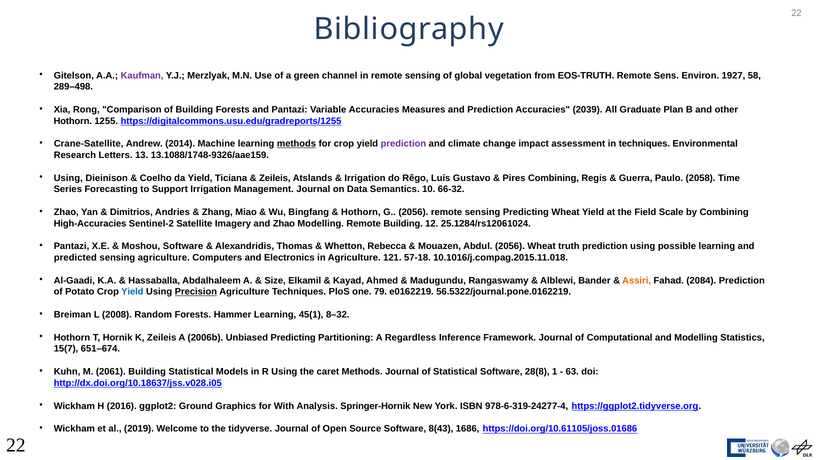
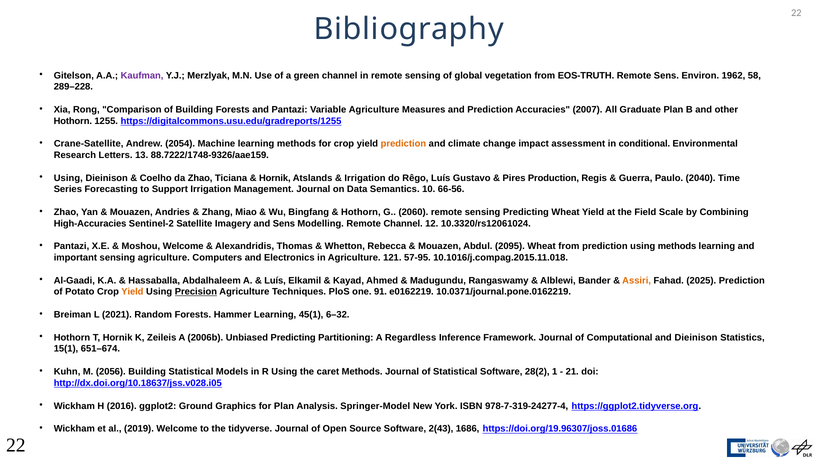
1927: 1927 -> 1962
289–498: 289–498 -> 289–228
Variable Accuracies: Accuracies -> Agriculture
2039: 2039 -> 2007
2014: 2014 -> 2054
methods at (296, 144) underline: present -> none
prediction at (403, 144) colour: purple -> orange
in techniques: techniques -> conditional
13.1088/1748-9326/aae159: 13.1088/1748-9326/aae159 -> 88.7222/1748-9326/aae159
da Yield: Yield -> Zhao
Zeileis at (275, 178): Zeileis -> Hornik
Pires Combining: Combining -> Production
2058: 2058 -> 2040
66-32: 66-32 -> 66-56
Dimitrios at (131, 212): Dimitrios -> Mouazen
G 2056: 2056 -> 2060
and Zhao: Zhao -> Sens
Remote Building: Building -> Channel
25.1284/rs12061024: 25.1284/rs12061024 -> 10.3320/rs12061024
Moshou Software: Software -> Welcome
Abdul 2056: 2056 -> 2095
Wheat truth: truth -> from
using possible: possible -> methods
predicted: predicted -> important
57-18: 57-18 -> 57-95
Size at (275, 281): Size -> Luís
2084: 2084 -> 2025
Yield at (132, 292) colour: blue -> orange
79: 79 -> 91
56.5322/journal.pone.0162219: 56.5322/journal.pone.0162219 -> 10.0371/journal.pone.0162219
2008: 2008 -> 2021
8–32: 8–32 -> 6–32
and Modelling: Modelling -> Dieinison
15(7: 15(7 -> 15(1
2061: 2061 -> 2056
28(8: 28(8 -> 28(2
63: 63 -> 21
for With: With -> Plan
Springer-Hornik: Springer-Hornik -> Springer-Model
978-6-319-24277-4: 978-6-319-24277-4 -> 978-7-319-24277-4
8(43: 8(43 -> 2(43
https://doi.org/10.61105/joss.01686: https://doi.org/10.61105/joss.01686 -> https://doi.org/19.96307/joss.01686
